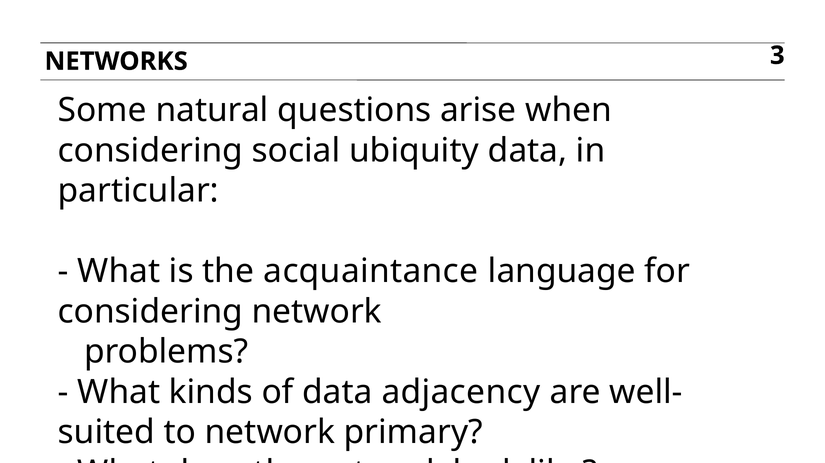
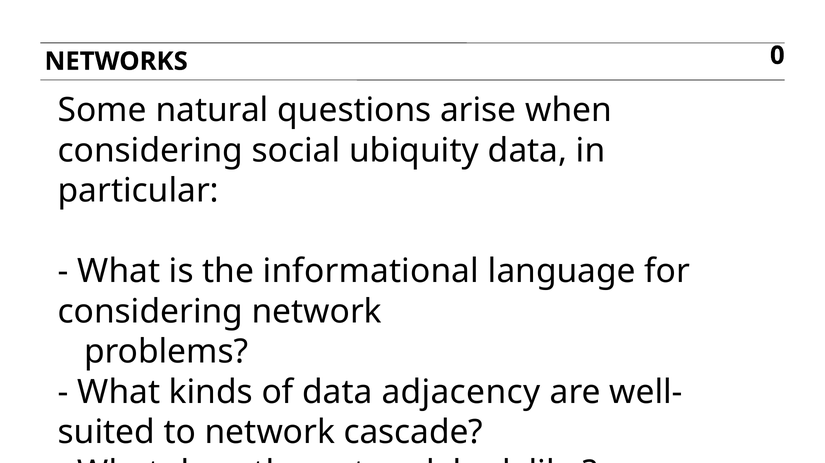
3: 3 -> 0
acquaintance: acquaintance -> informational
primary: primary -> cascade
